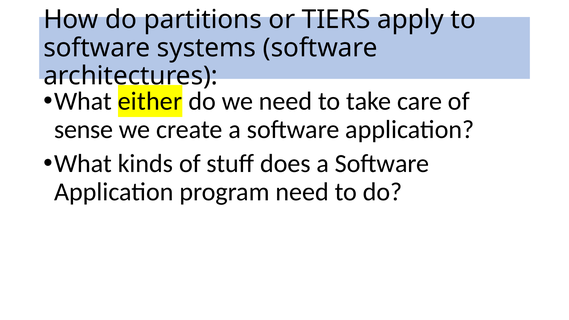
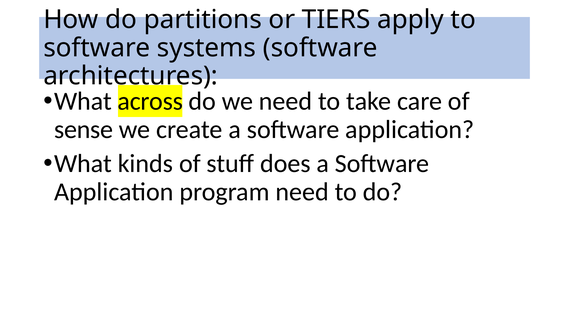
either: either -> across
